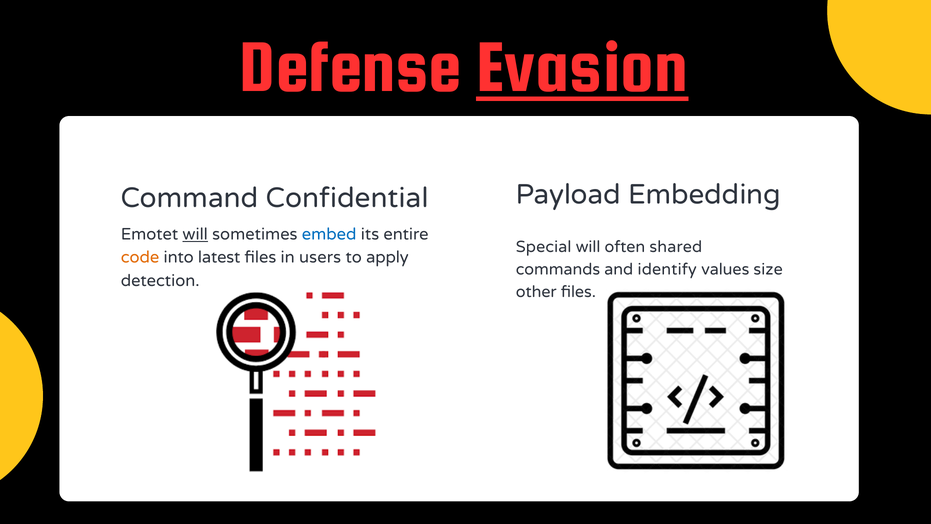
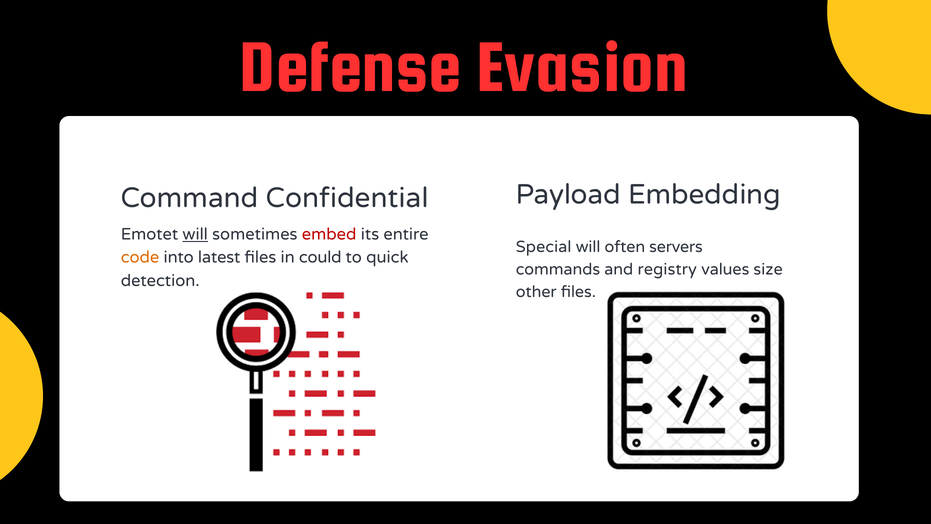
Evasion underline: present -> none
embed colour: blue -> red
shared: shared -> servers
users: users -> could
apply: apply -> quick
identify: identify -> registry
